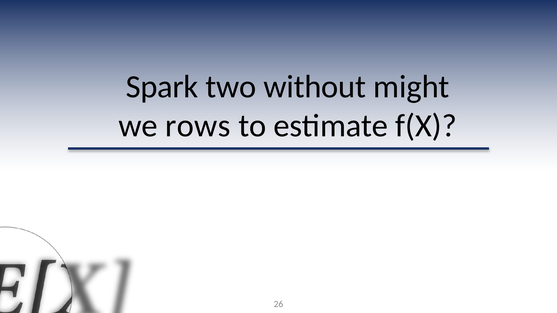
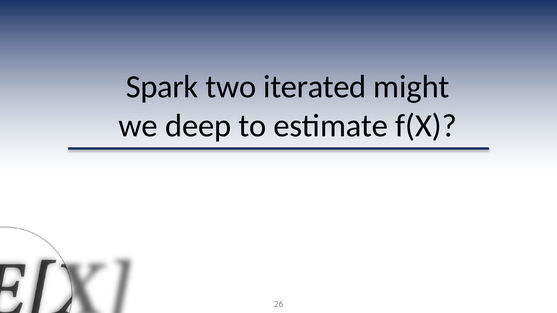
without: without -> iterated
rows: rows -> deep
